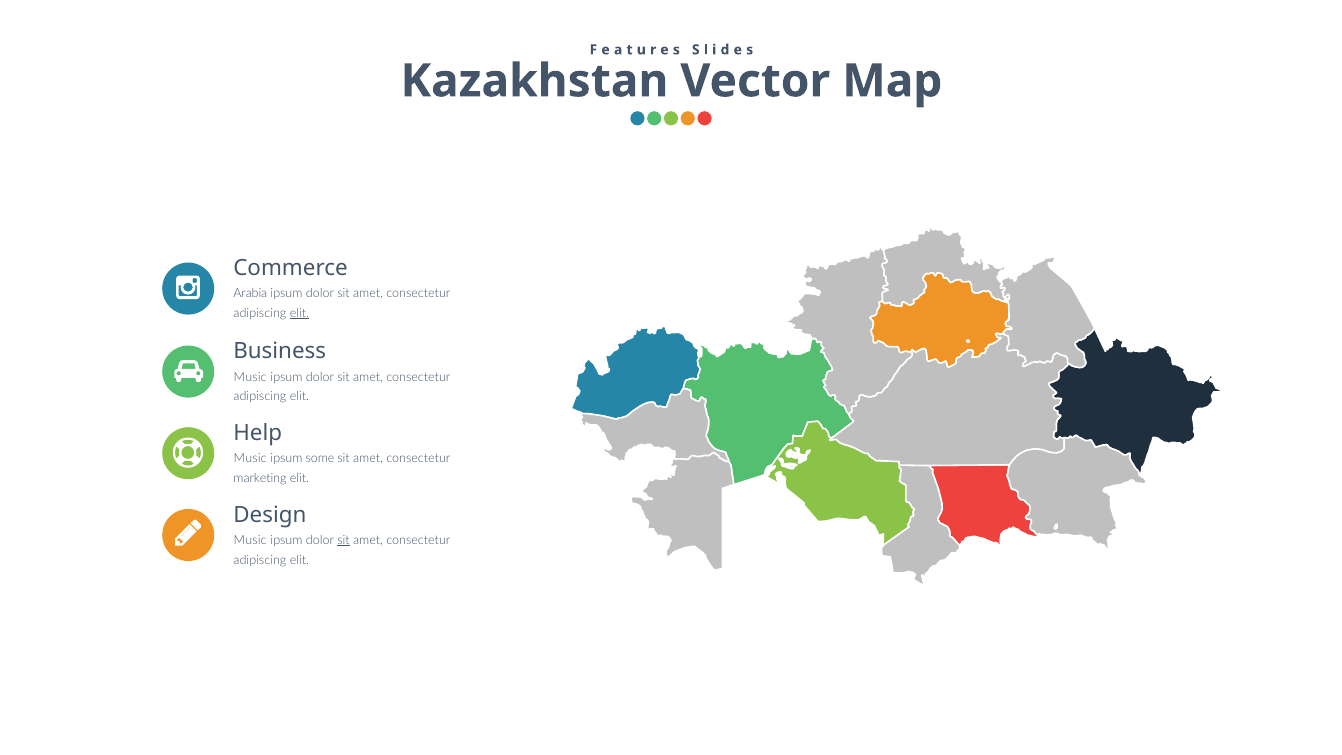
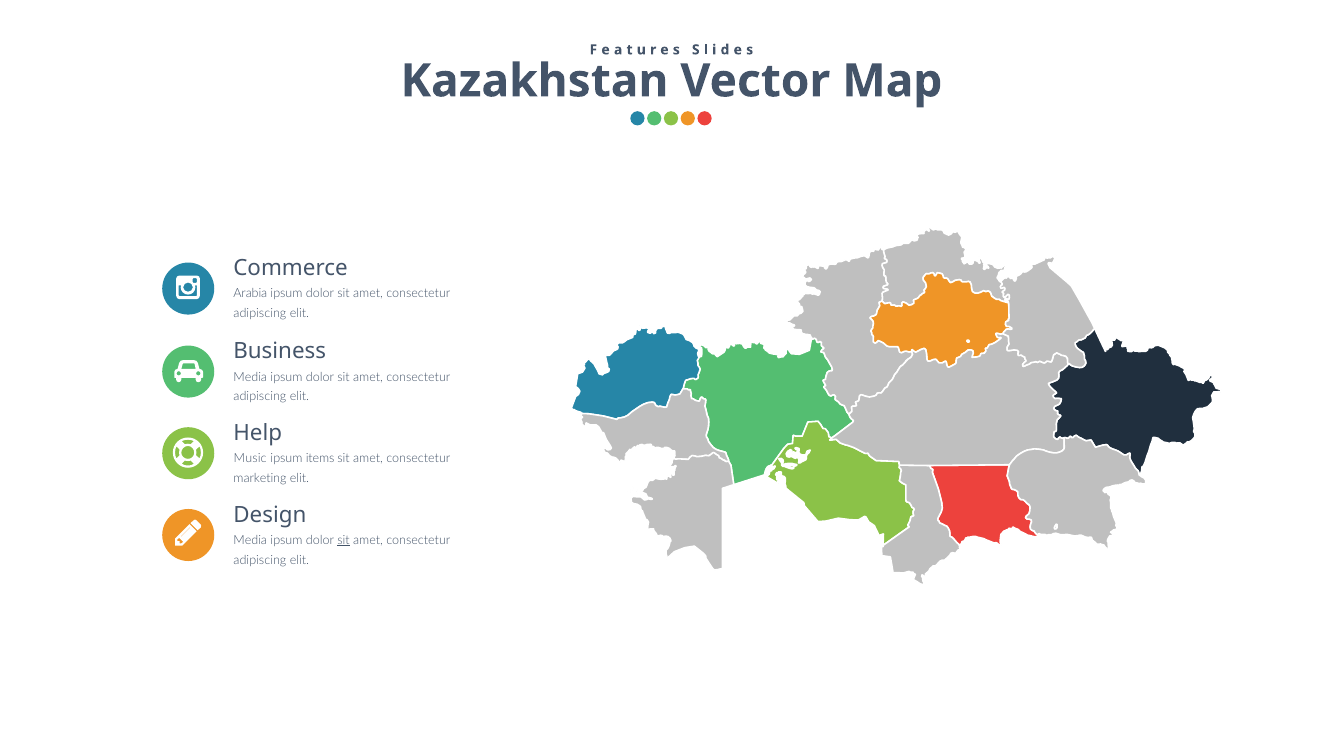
elit at (299, 313) underline: present -> none
Music at (250, 377): Music -> Media
some: some -> items
Music at (250, 540): Music -> Media
